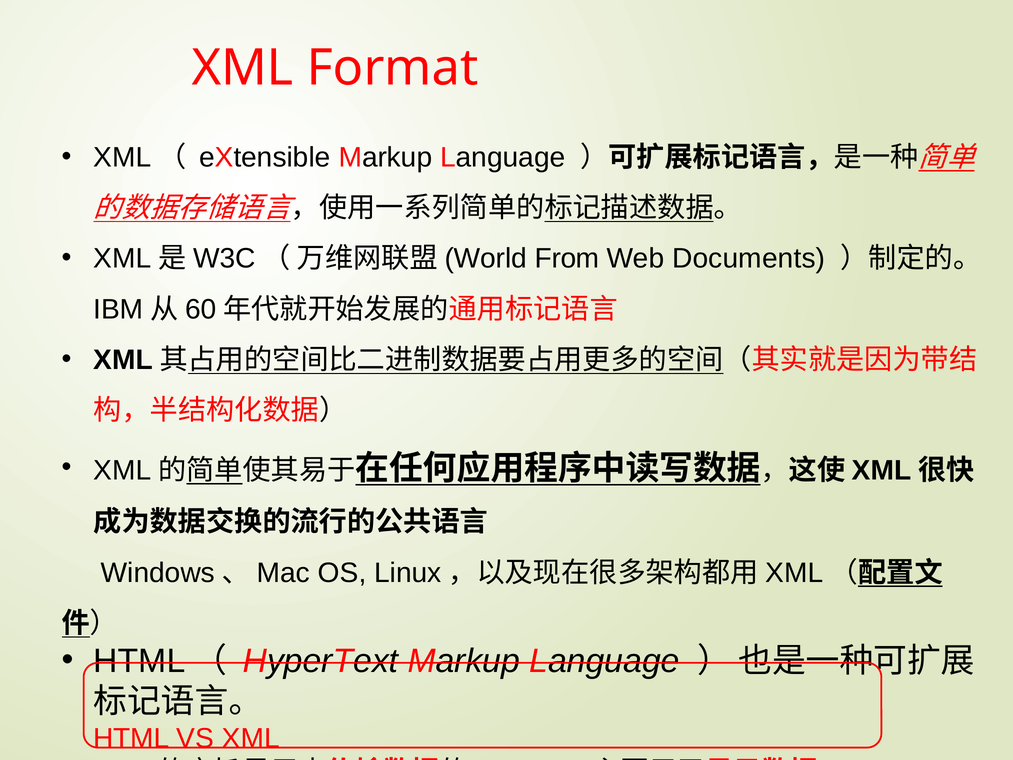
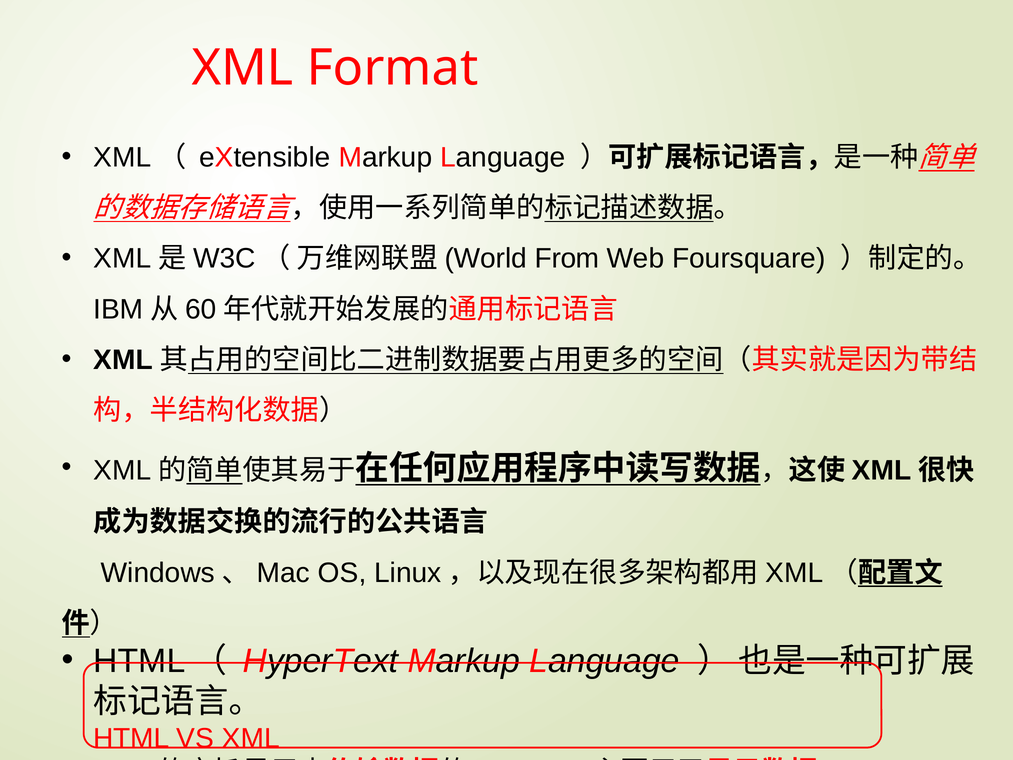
Documents: Documents -> Foursquare
